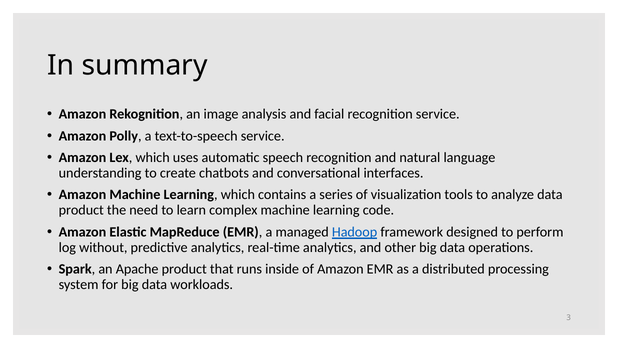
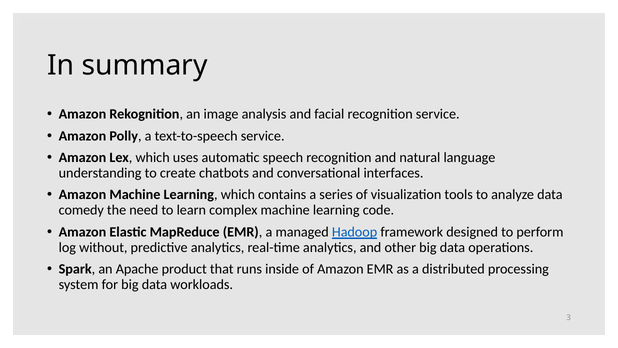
product at (81, 210): product -> comedy
